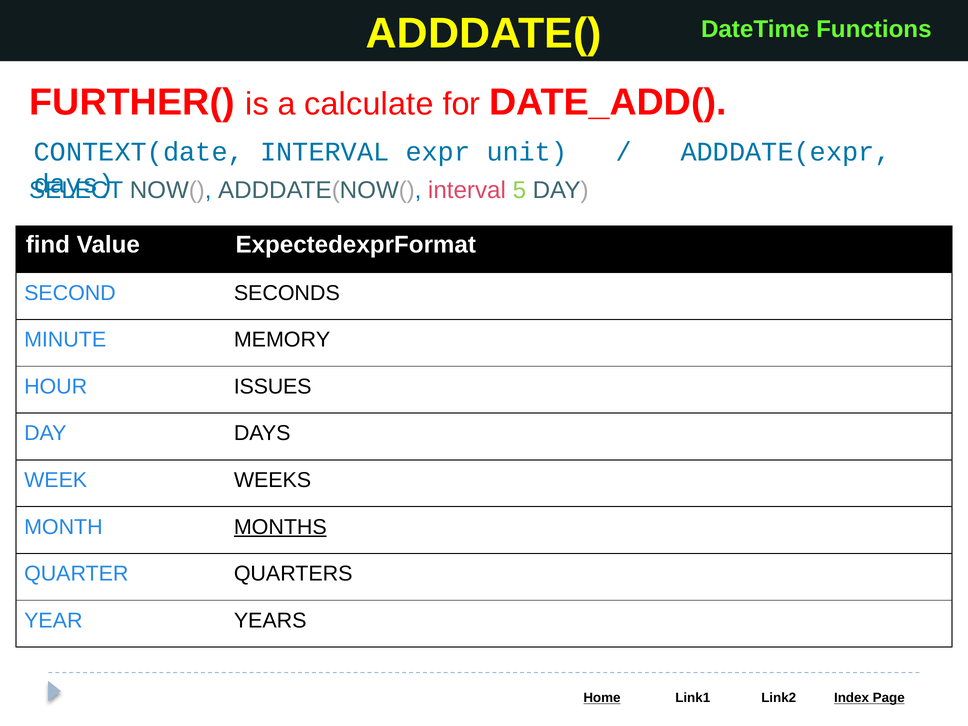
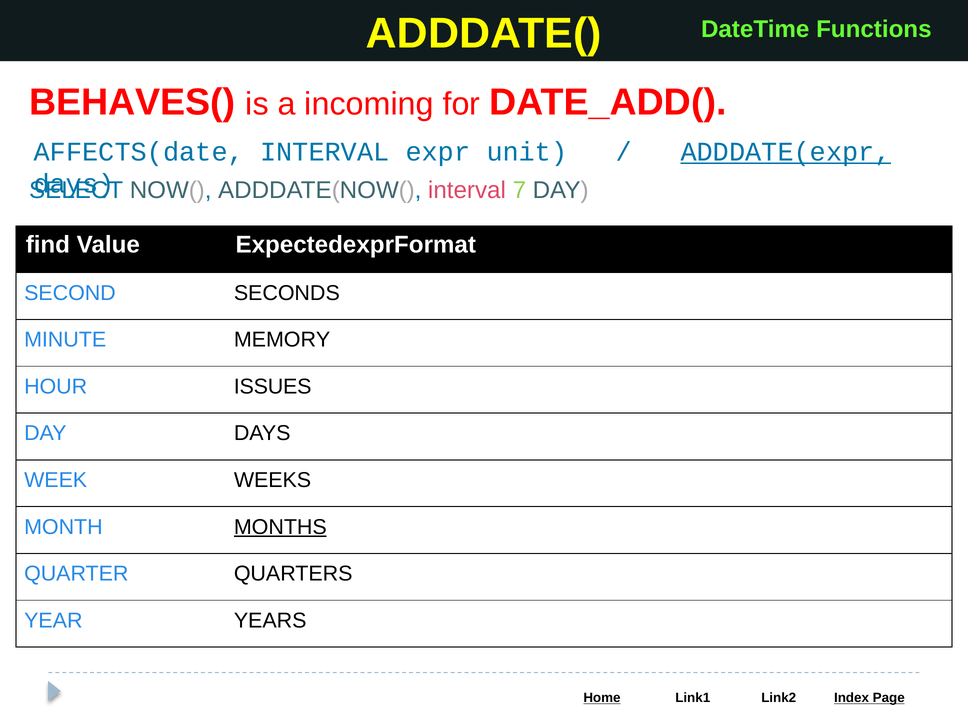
FURTHER(: FURTHER( -> BEHAVES(
calculate: calculate -> incoming
CONTEXT(date: CONTEXT(date -> AFFECTS(date
ADDDATE(expr underline: none -> present
5: 5 -> 7
